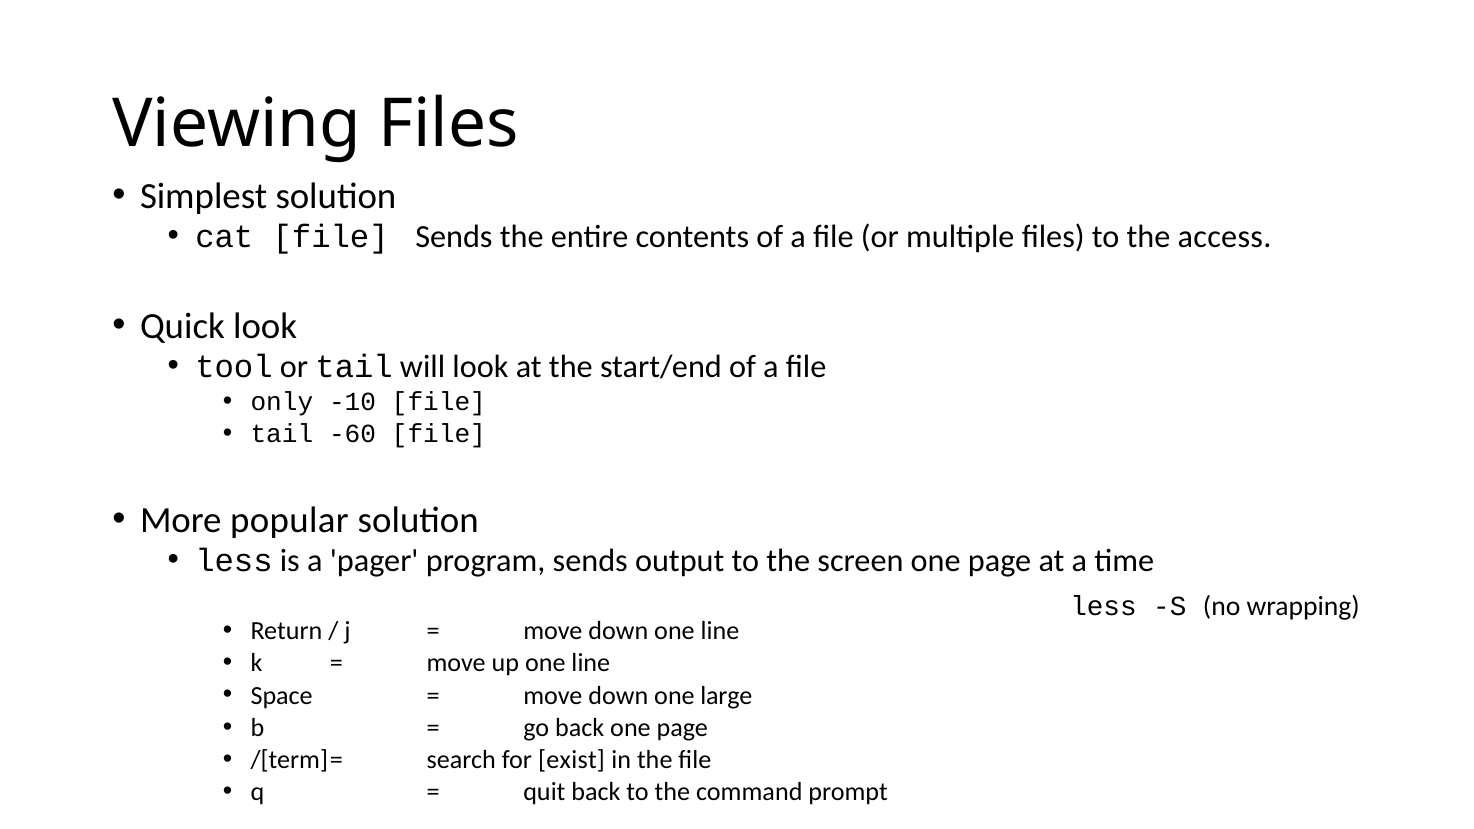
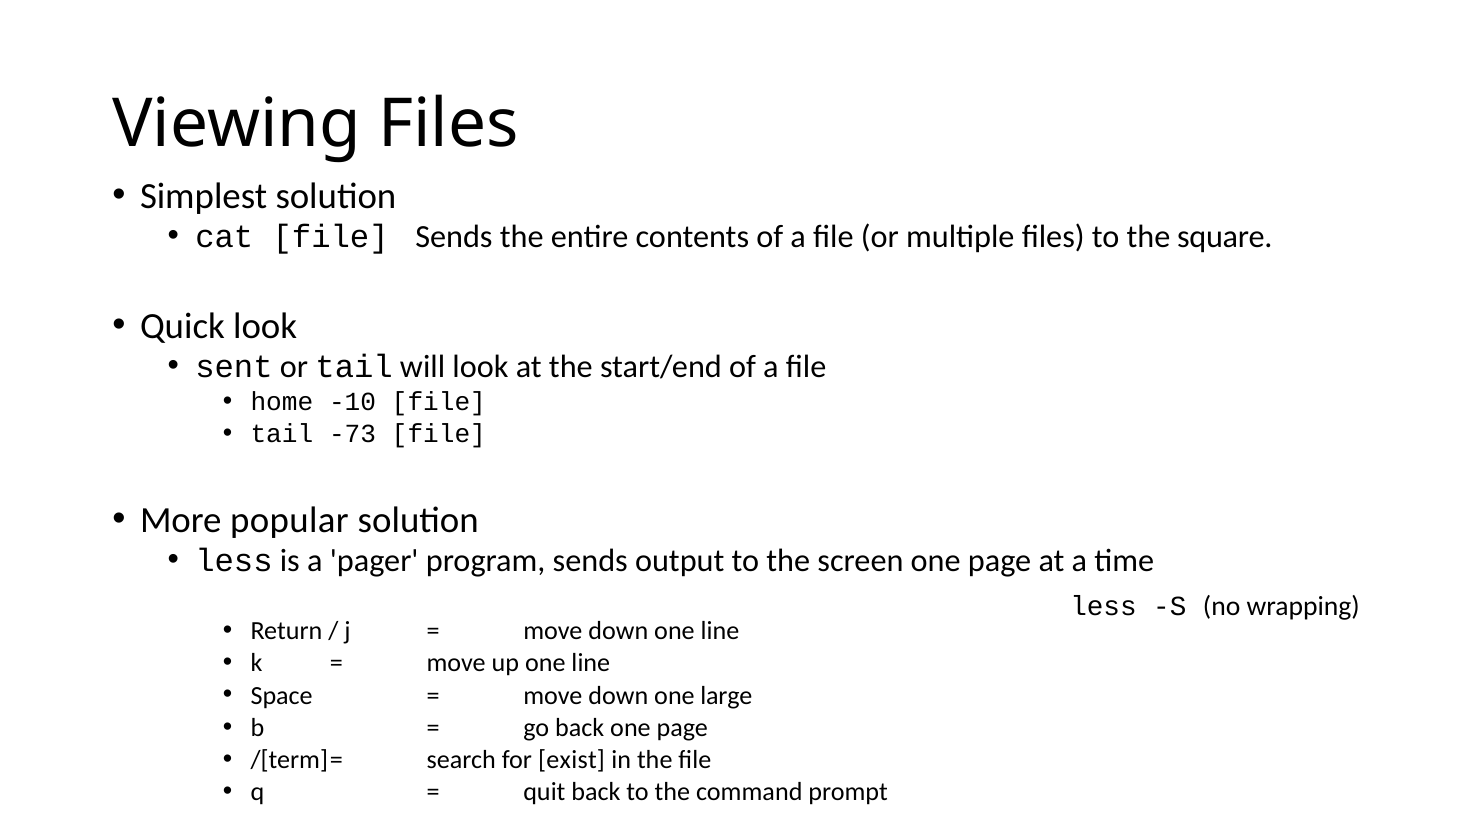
access: access -> square
tool: tool -> sent
only: only -> home
-60: -60 -> -73
